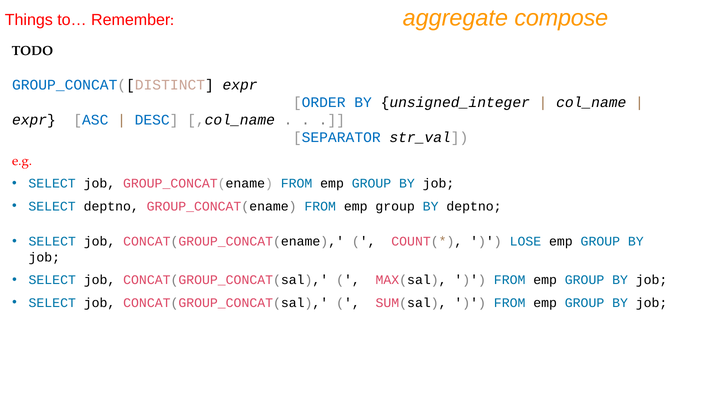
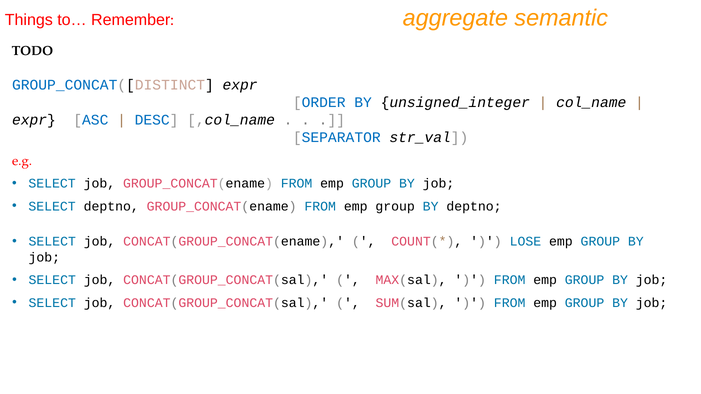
compose: compose -> semantic
